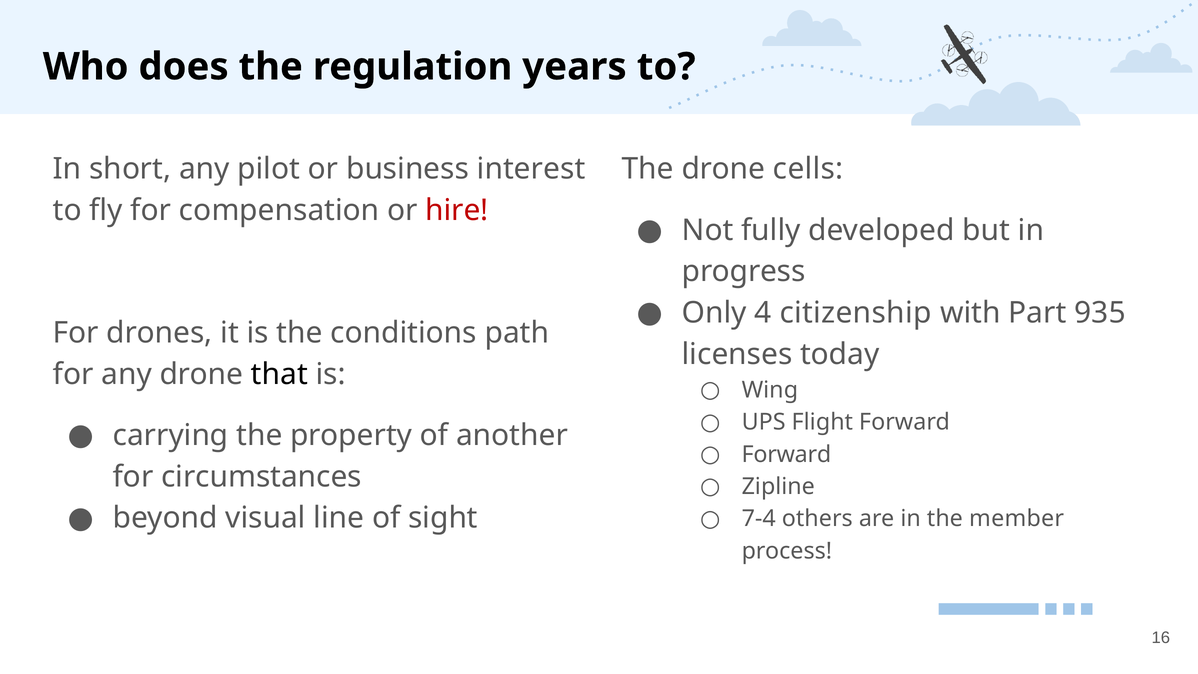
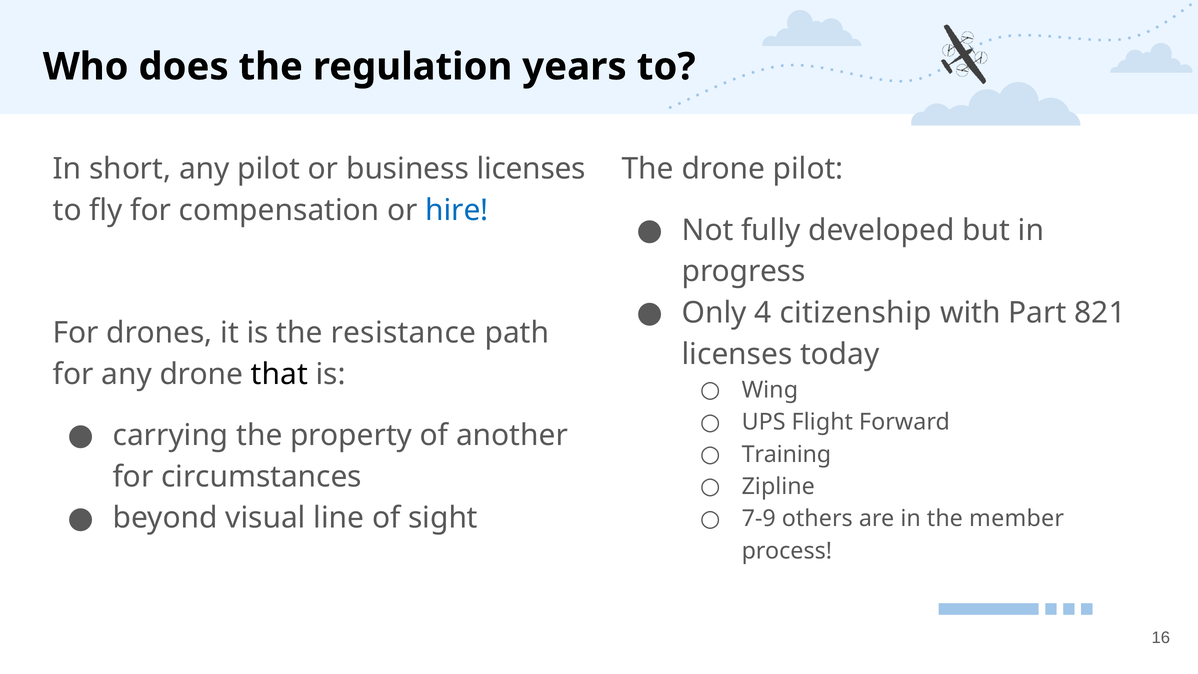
business interest: interest -> licenses
drone cells: cells -> pilot
hire colour: red -> blue
935: 935 -> 821
conditions: conditions -> resistance
Forward at (786, 454): Forward -> Training
7-4: 7-4 -> 7-9
